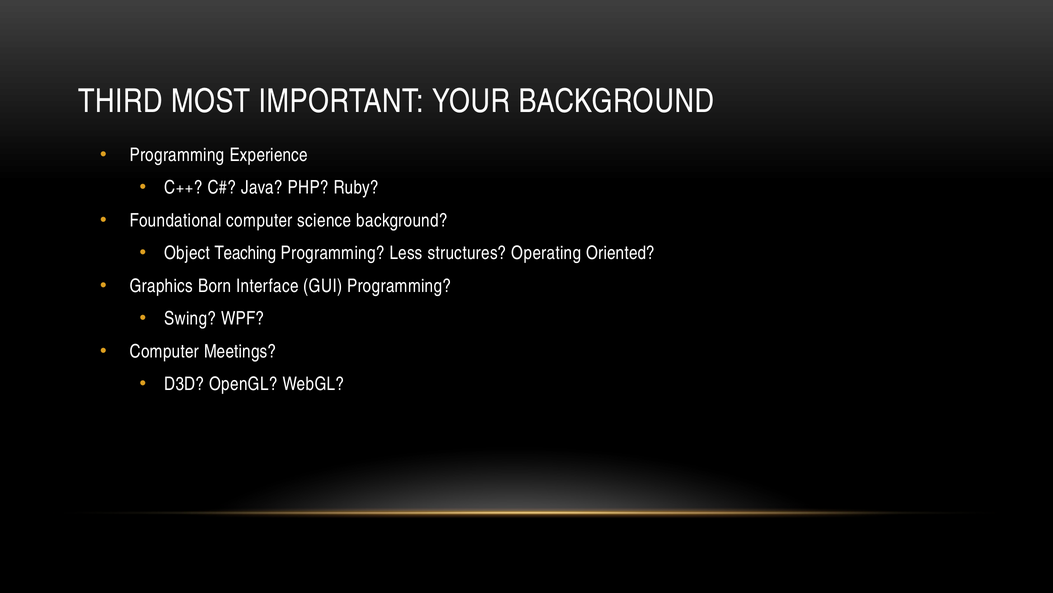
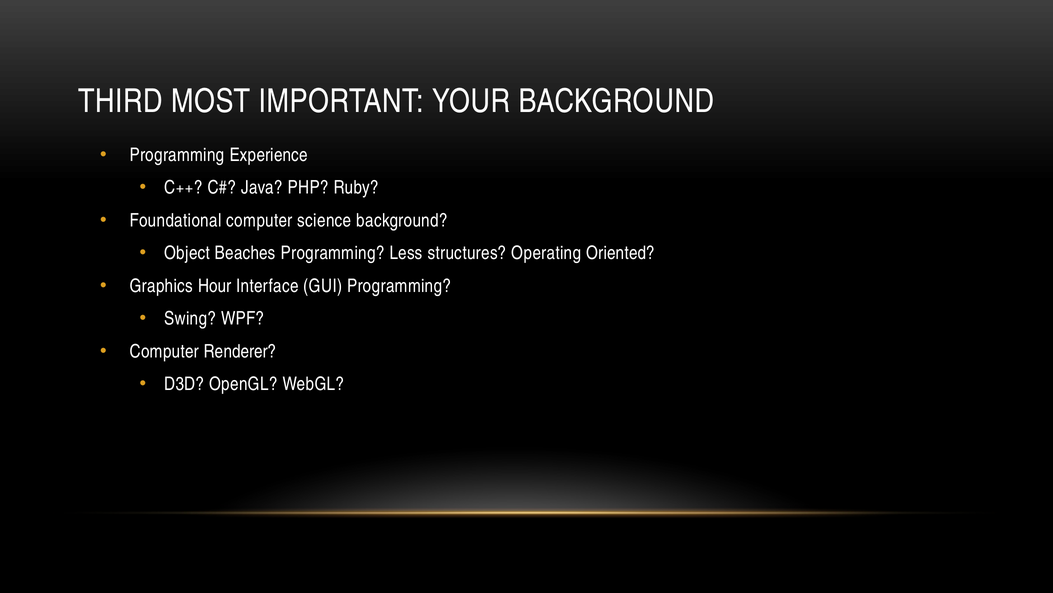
Teaching: Teaching -> Beaches
Born: Born -> Hour
Meetings: Meetings -> Renderer
